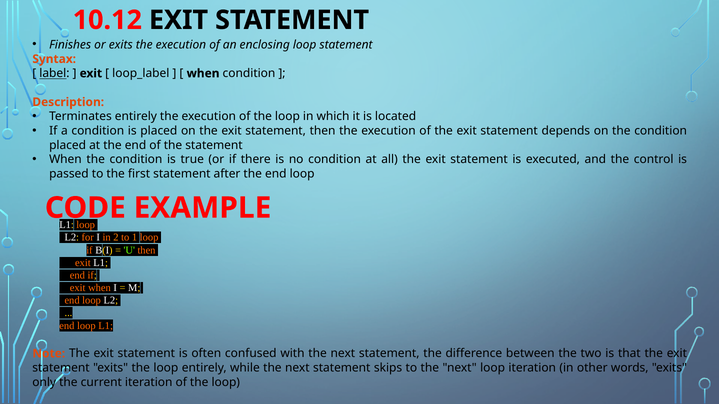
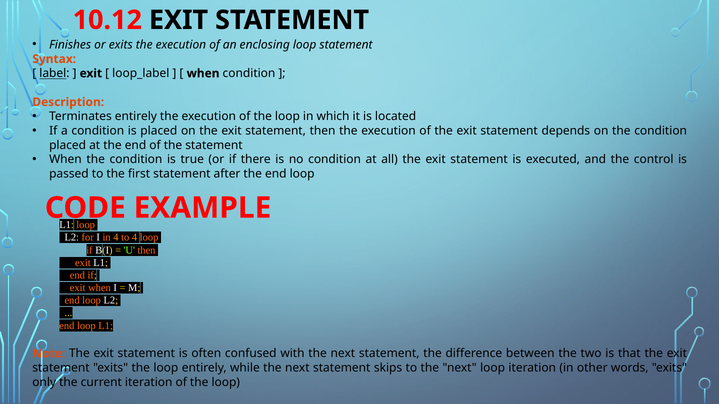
in 2: 2 -> 4
to 1: 1 -> 4
